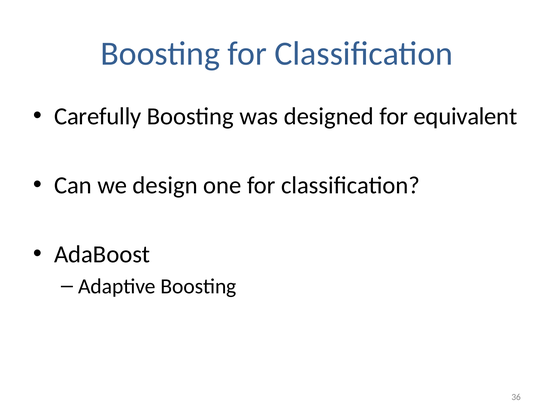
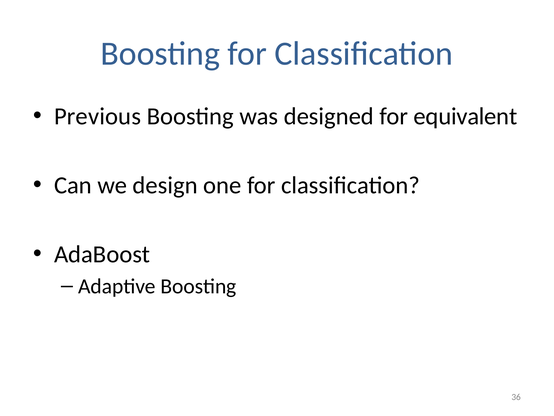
Carefully: Carefully -> Previous
